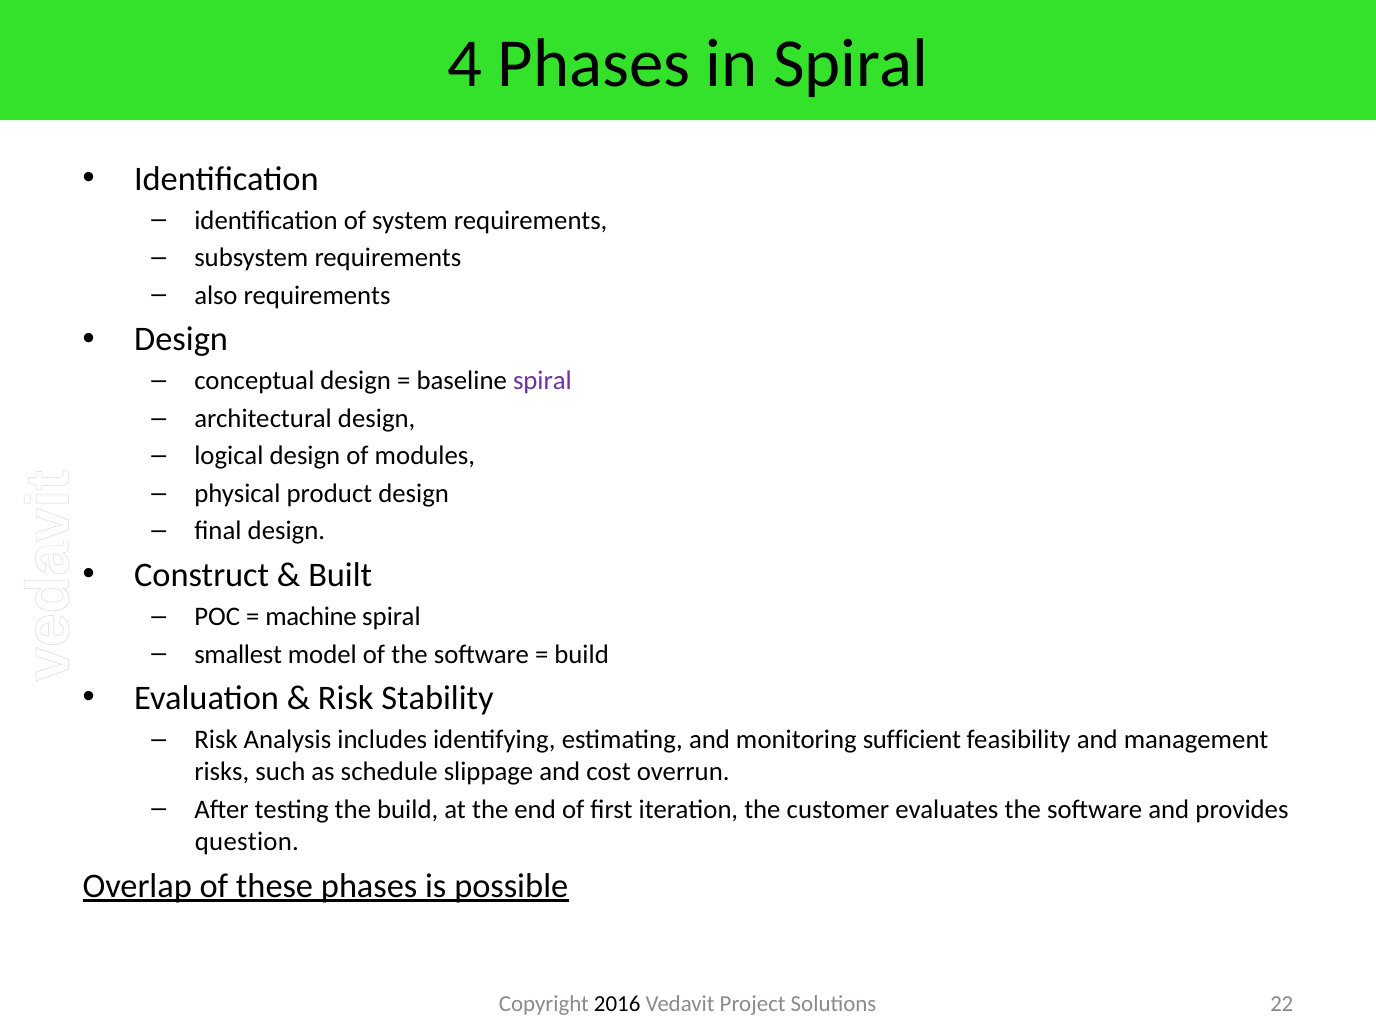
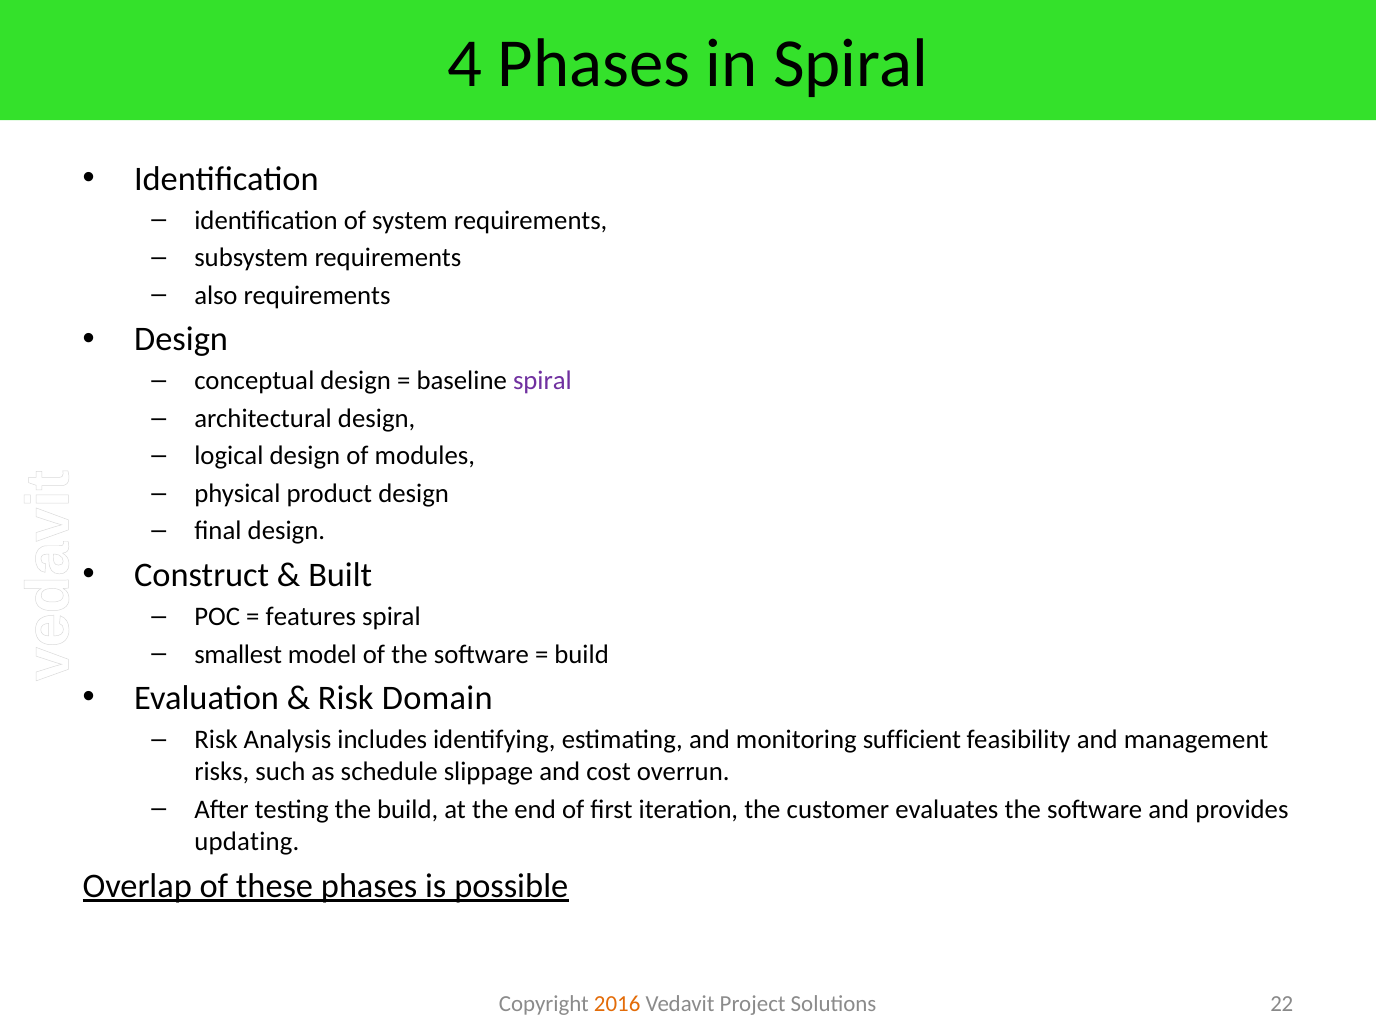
machine: machine -> features
Stability: Stability -> Domain
question: question -> updating
2016 colour: black -> orange
